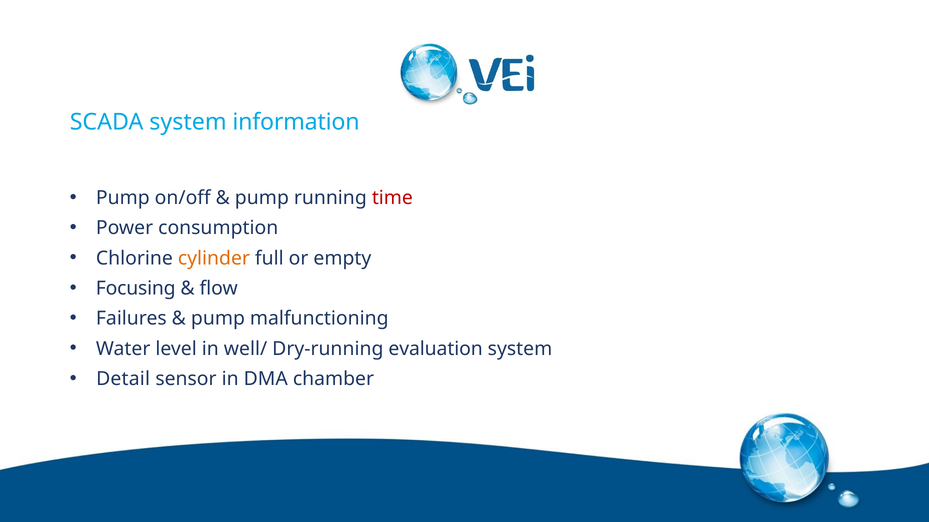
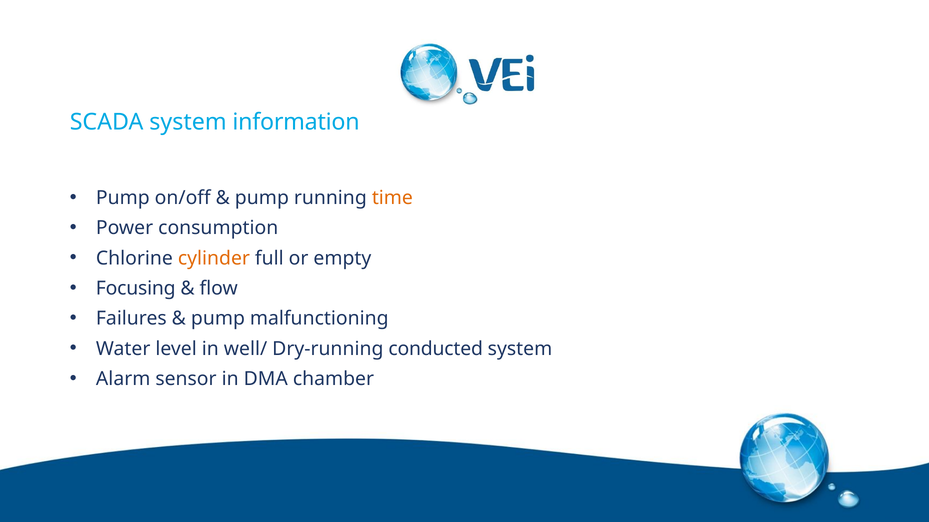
time colour: red -> orange
evaluation: evaluation -> conducted
Detail: Detail -> Alarm
